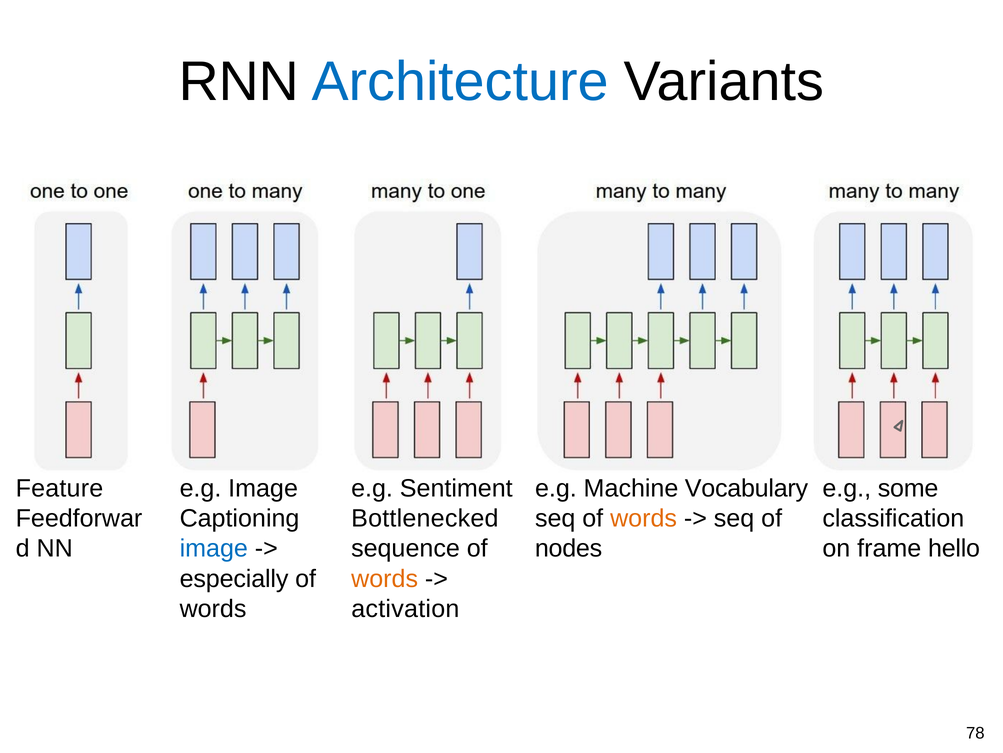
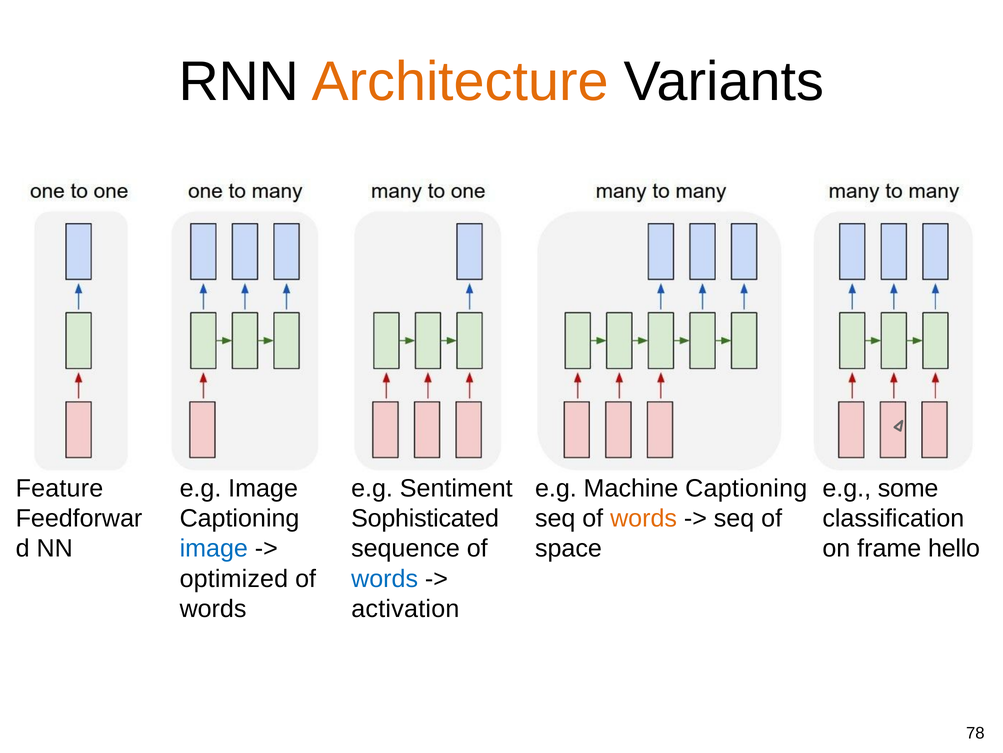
Architecture colour: blue -> orange
Machine Vocabulary: Vocabulary -> Captioning
Bottlenecked: Bottlenecked -> Sophisticated
nodes: nodes -> space
especially: especially -> optimized
words at (385, 578) colour: orange -> blue
